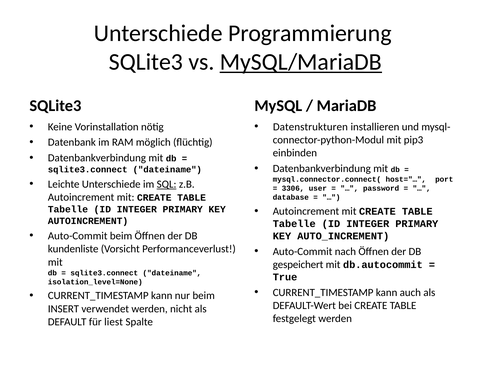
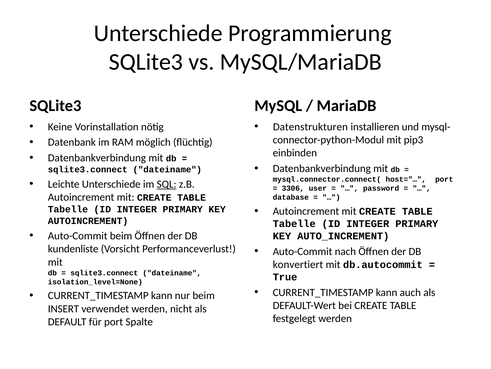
MySQL/MariaDB underline: present -> none
gespeichert: gespeichert -> konvertiert
für liest: liest -> port
